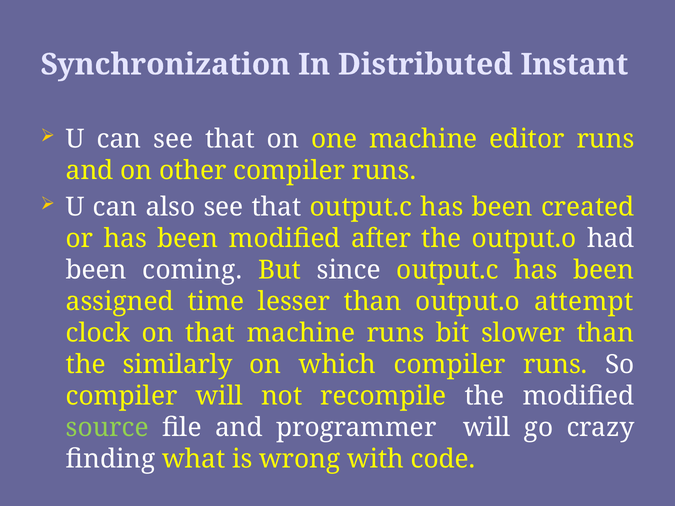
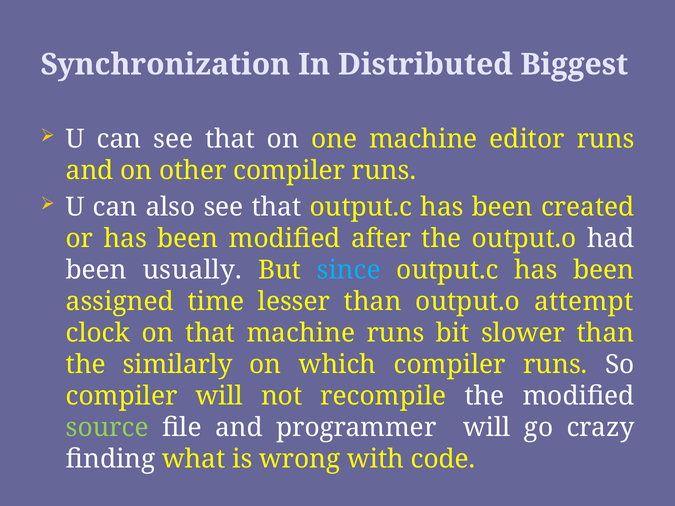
Instant: Instant -> Biggest
coming: coming -> usually
since colour: white -> light blue
